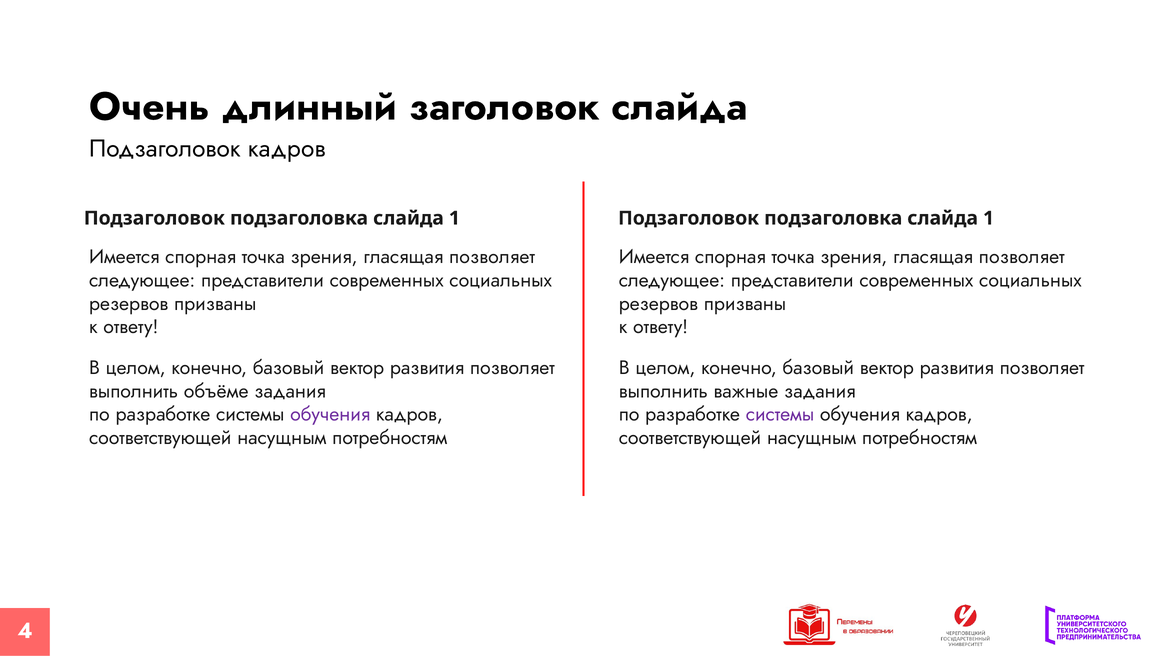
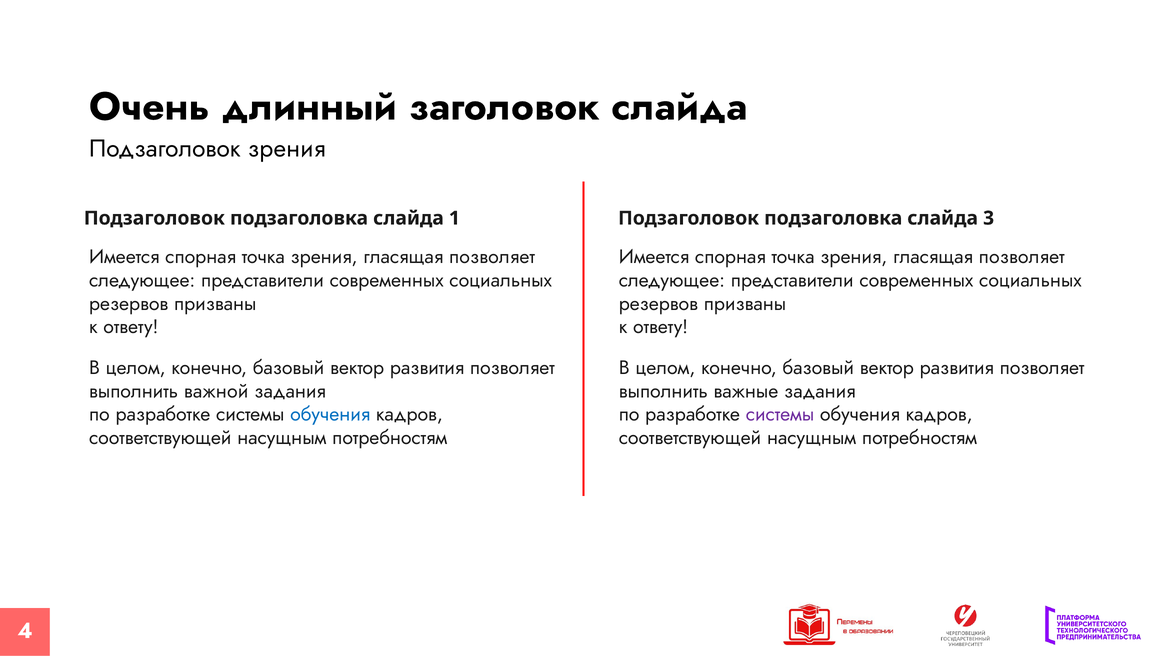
Подзаголовок кадров: кадров -> зрения
1 at (989, 218): 1 -> 3
объёме: объёме -> важной
обучения at (330, 415) colour: purple -> blue
